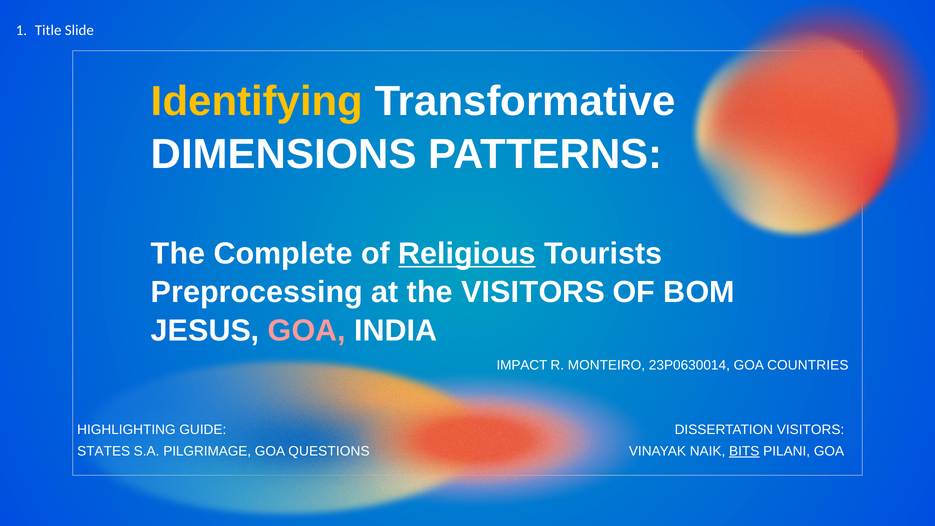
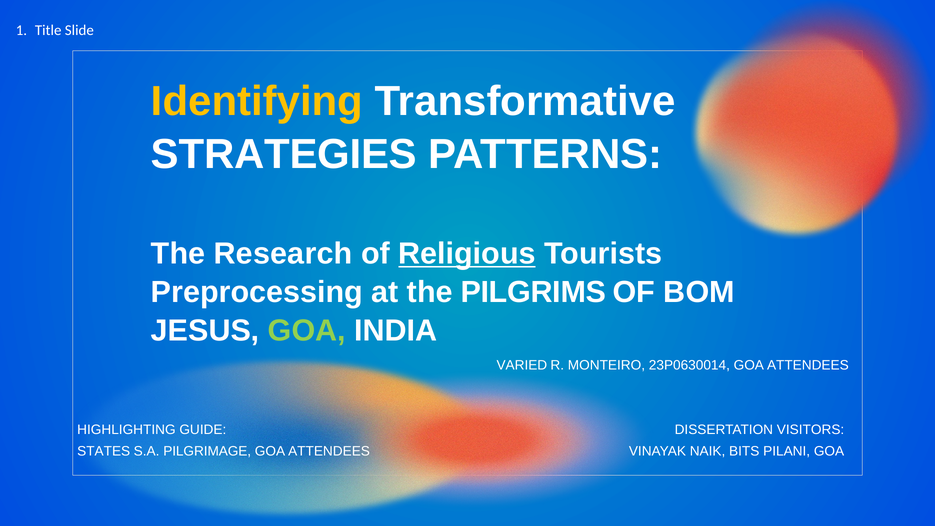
DIMENSIONS: DIMENSIONS -> STRATEGIES
Complete: Complete -> Research
the VISITORS: VISITORS -> PILGRIMS
GOA at (307, 330) colour: pink -> light green
IMPACT: IMPACT -> VARIED
23P0630014 GOA COUNTRIES: COUNTRIES -> ATTENDEES
QUESTIONS at (329, 451): QUESTIONS -> ATTENDEES
BITS underline: present -> none
